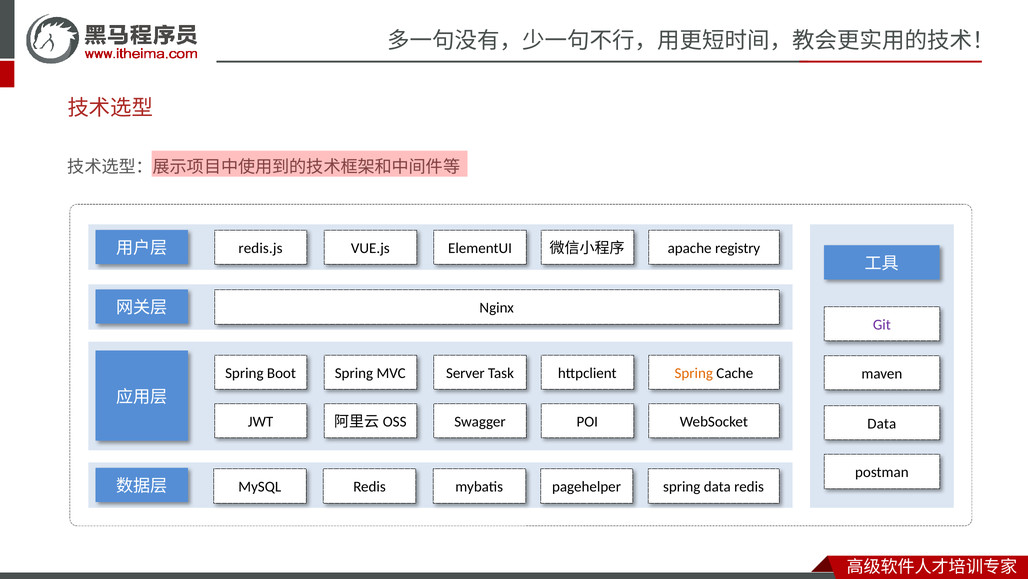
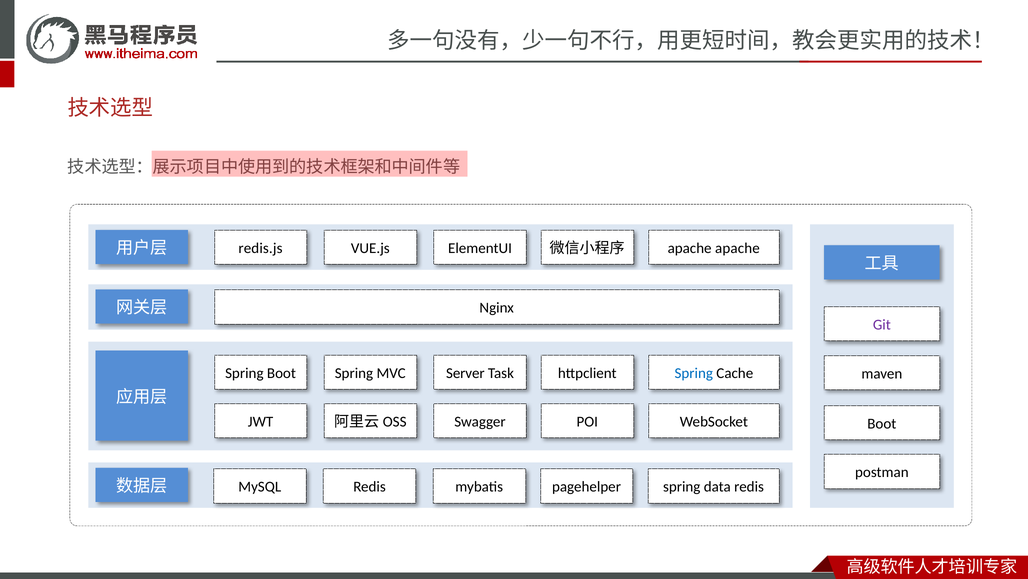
apache registry: registry -> apache
Spring at (694, 373) colour: orange -> blue
Data at (882, 423): Data -> Boot
